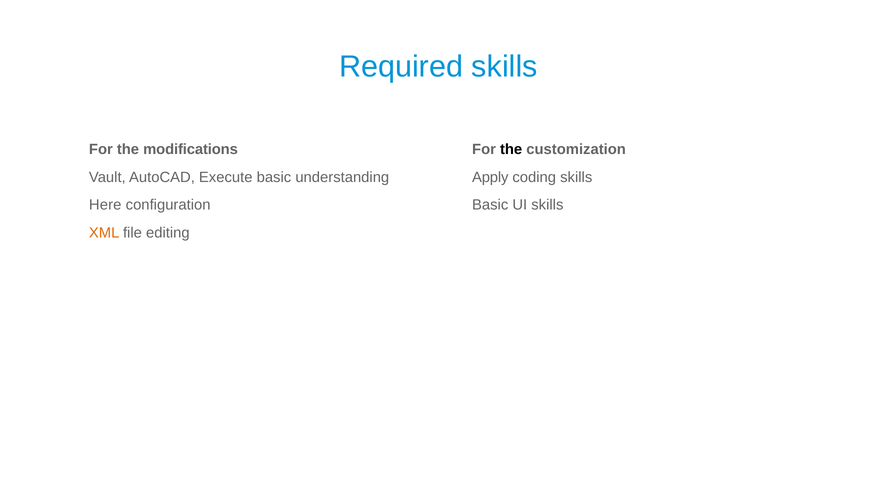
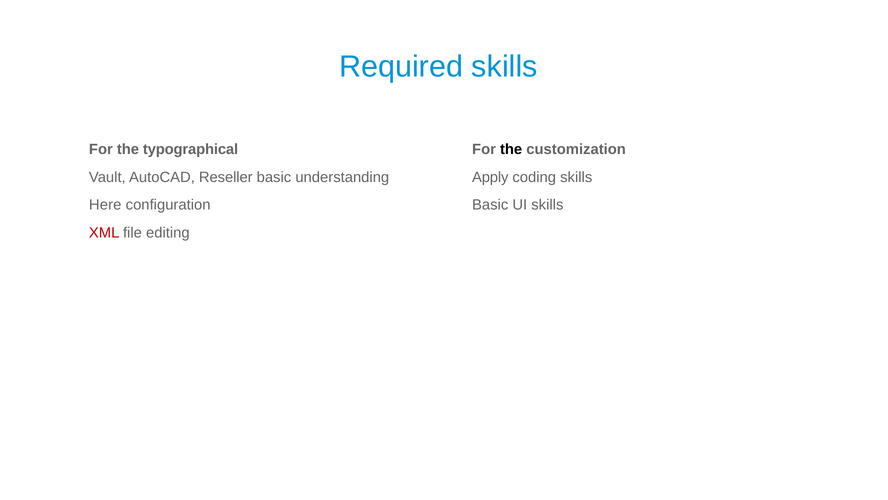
modifications: modifications -> typographical
Execute: Execute -> Reseller
XML colour: orange -> red
